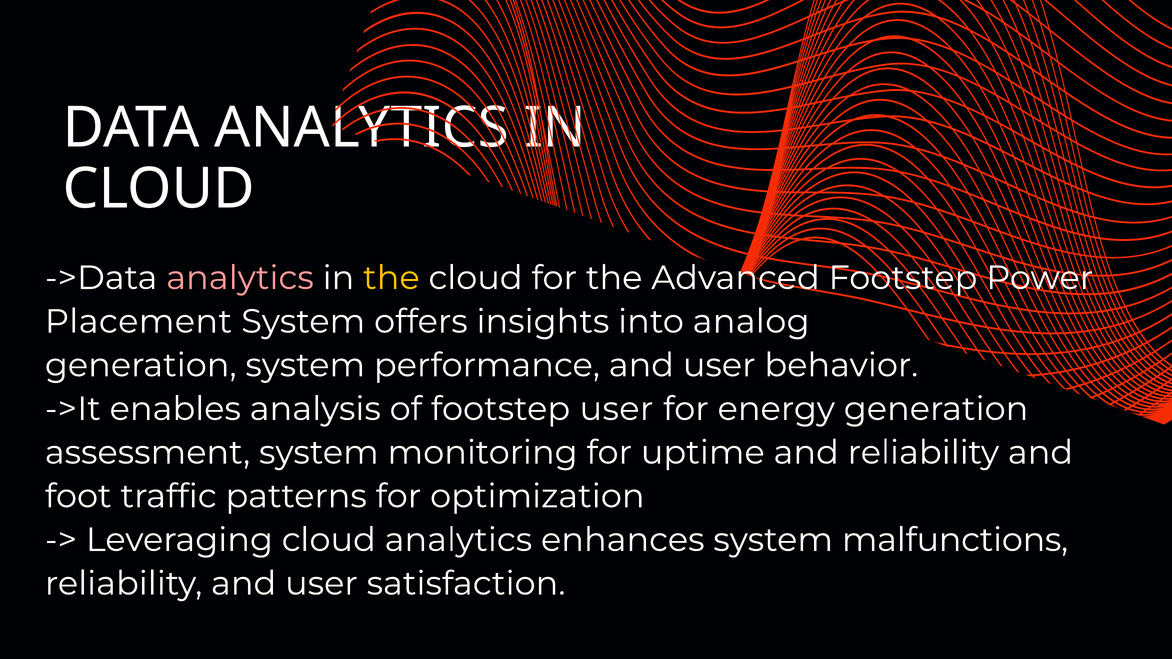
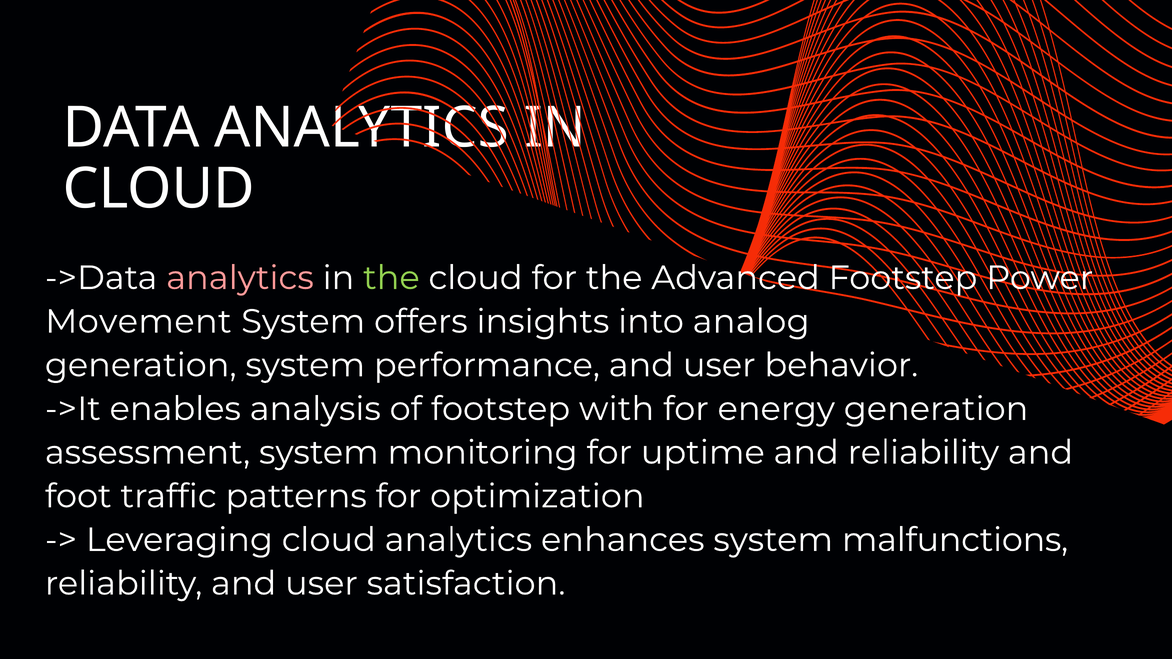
the at (391, 278) colour: yellow -> light green
Placement: Placement -> Movement
footstep user: user -> with
